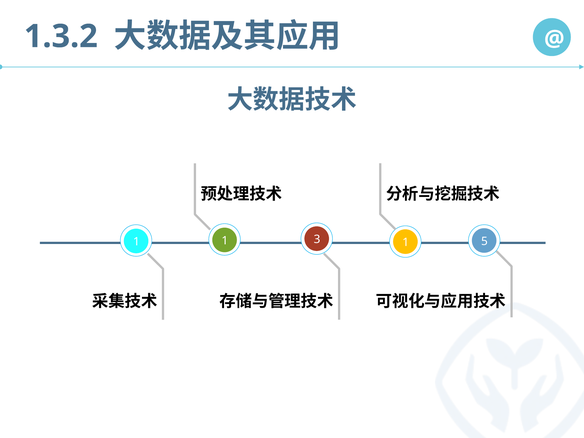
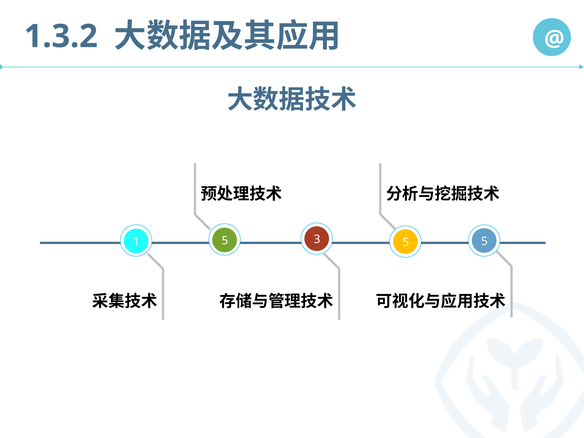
3 1: 1 -> 5
1 1: 1 -> 5
